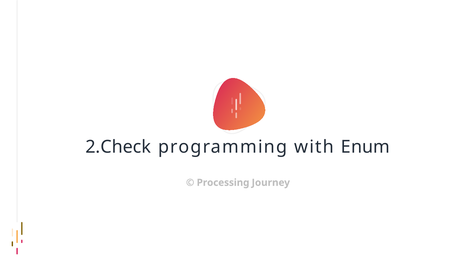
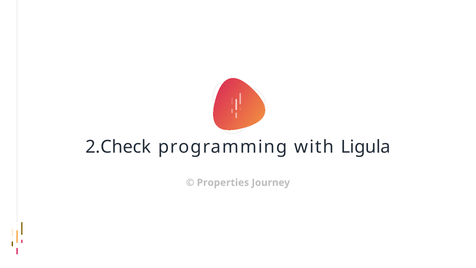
Enum: Enum -> Ligula
Processing: Processing -> Properties
